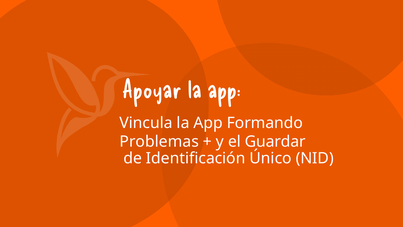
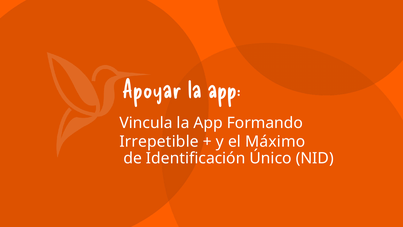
Problemas: Problemas -> Irrepetible
Guardar: Guardar -> Máximo
